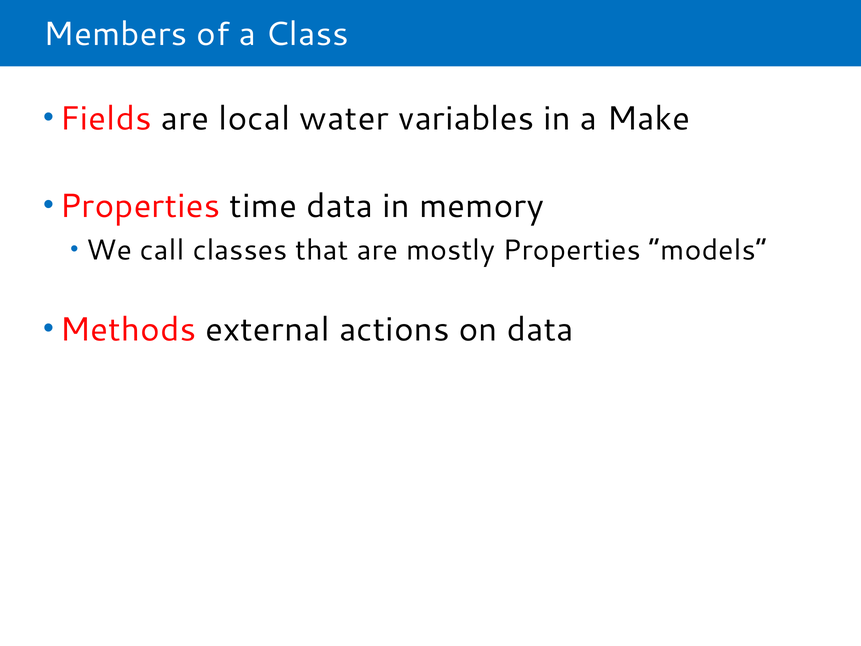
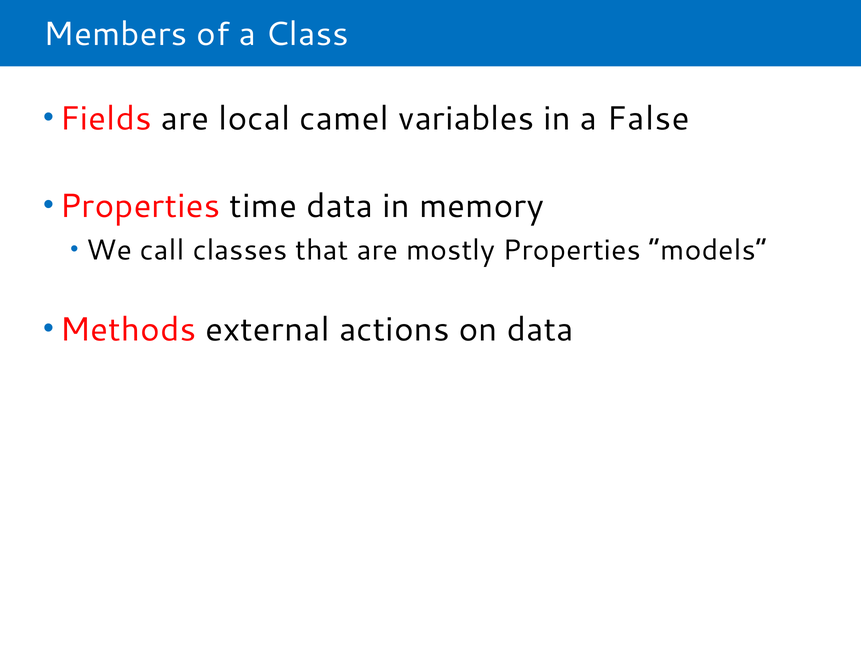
water: water -> camel
Make: Make -> False
